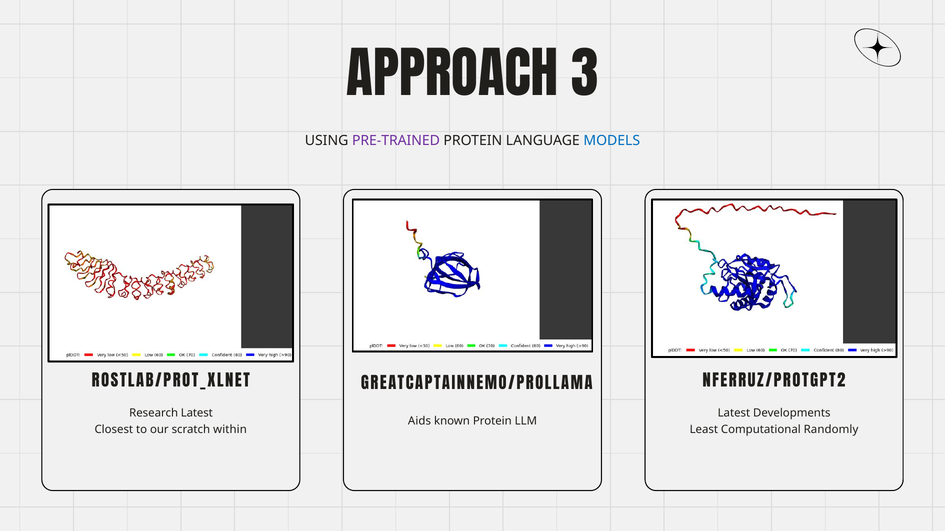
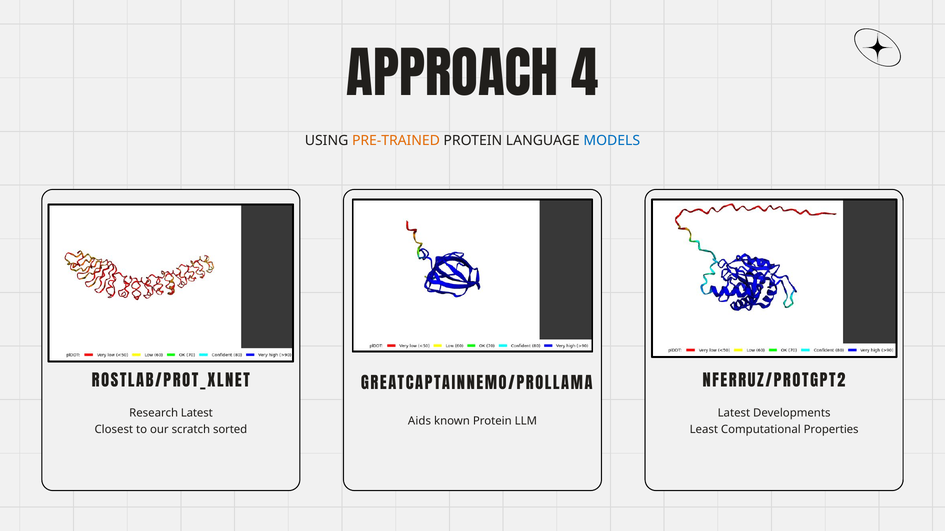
3: 3 -> 4
PRE-TRAINED colour: purple -> orange
within: within -> sorted
Randomly: Randomly -> Properties
